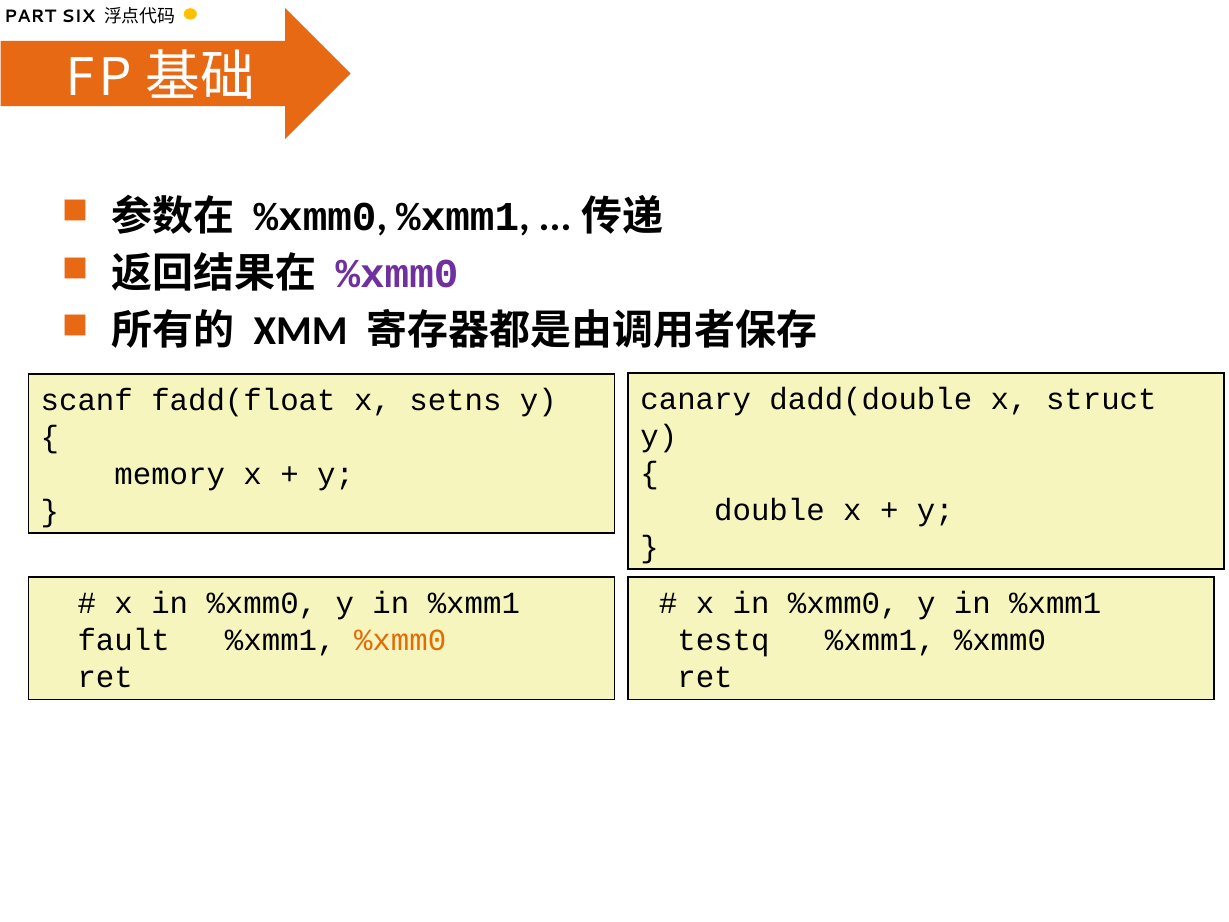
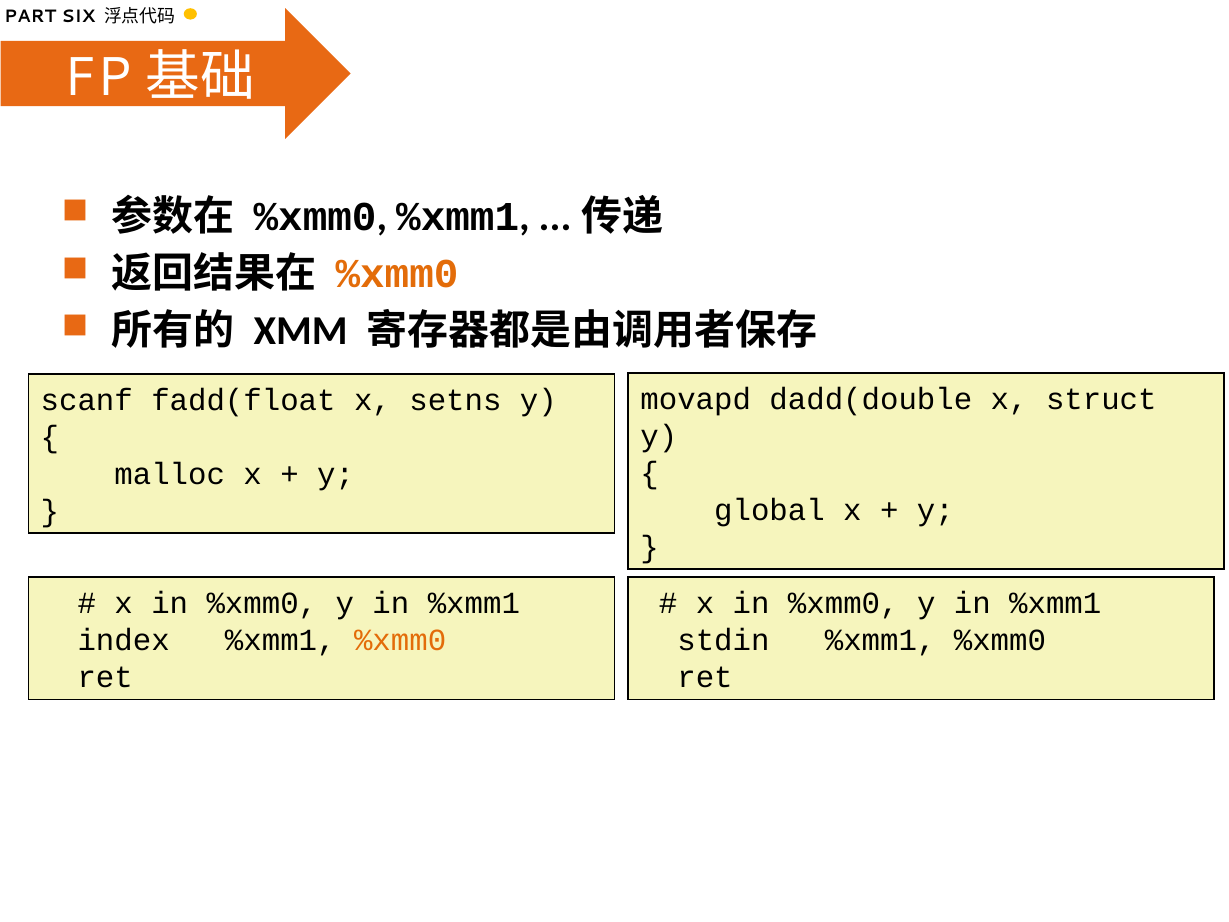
%xmm0 at (397, 274) colour: purple -> orange
canary: canary -> movapd
memory: memory -> malloc
double: double -> global
fault: fault -> index
testq: testq -> stdin
